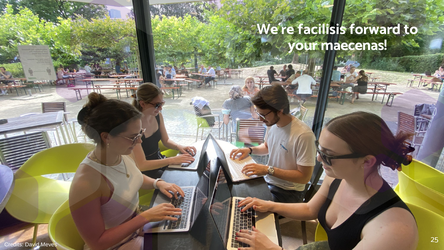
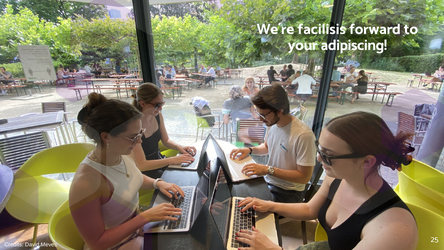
maecenas: maecenas -> adipiscing
